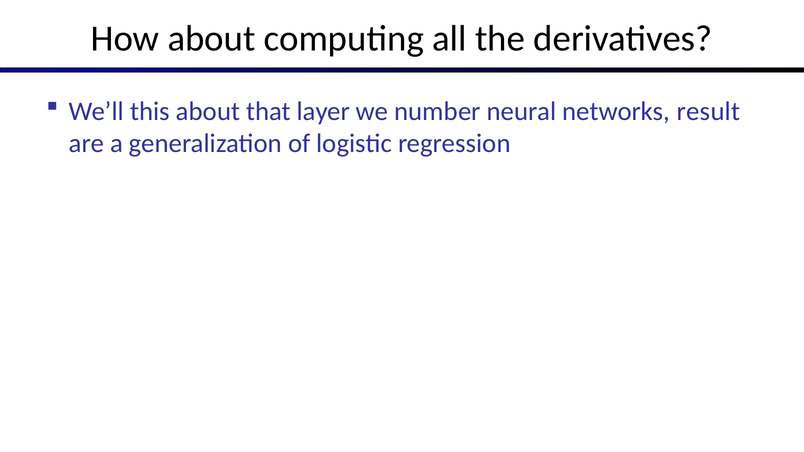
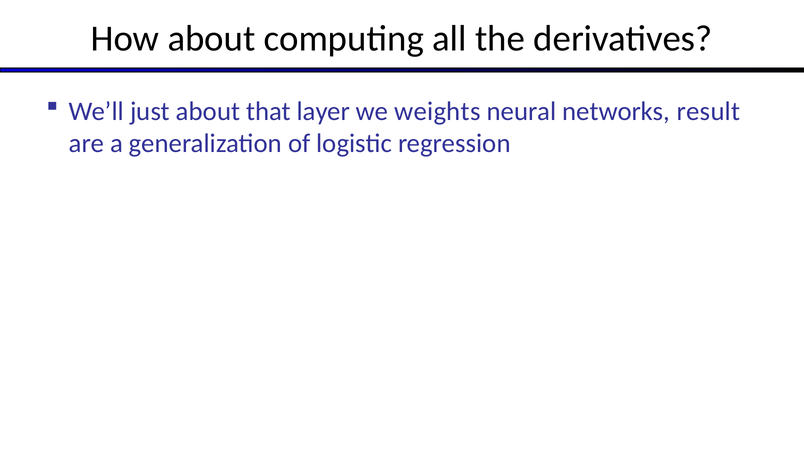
this: this -> just
number: number -> weights
